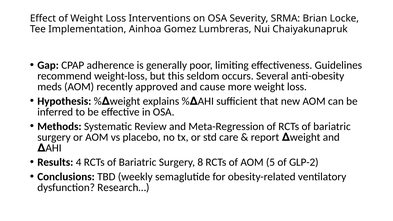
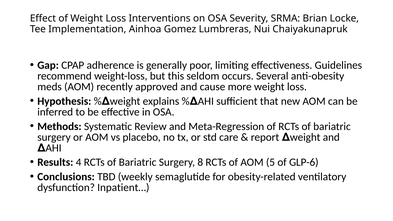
GLP-2: GLP-2 -> GLP-6
Research…: Research… -> Inpatient…
